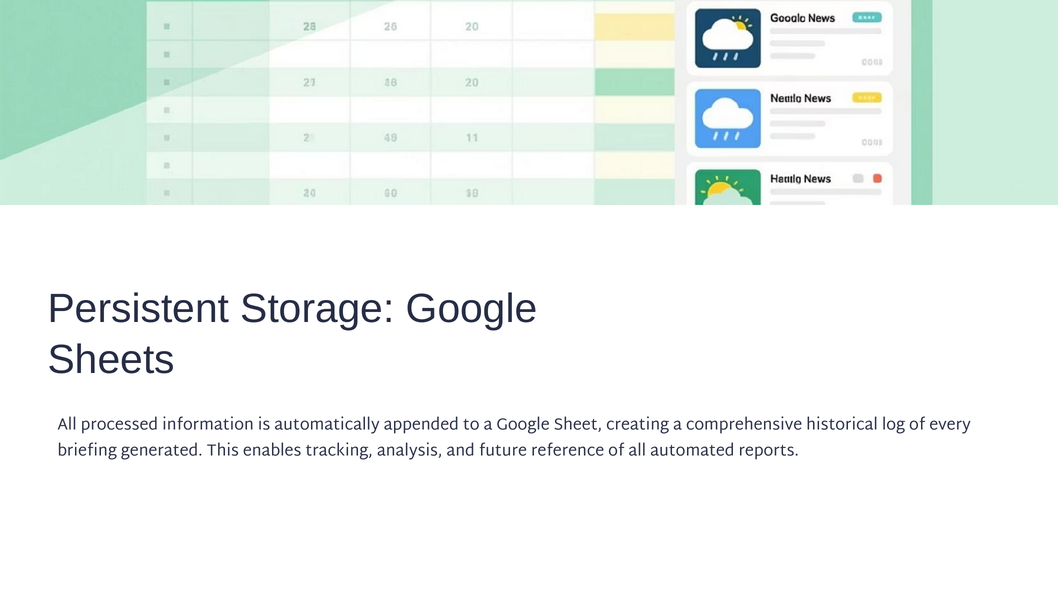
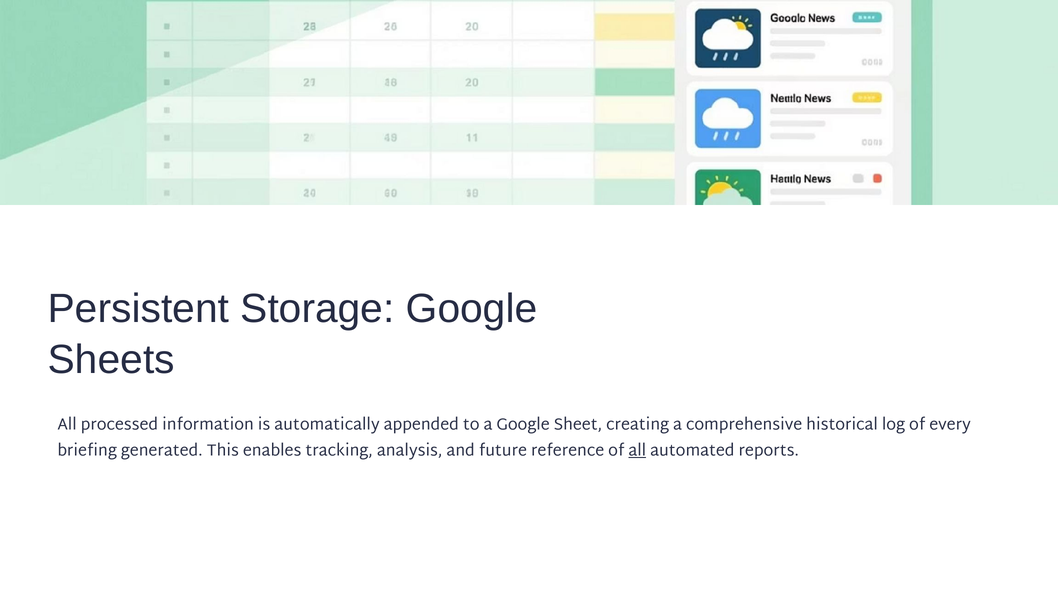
all at (637, 451) underline: none -> present
